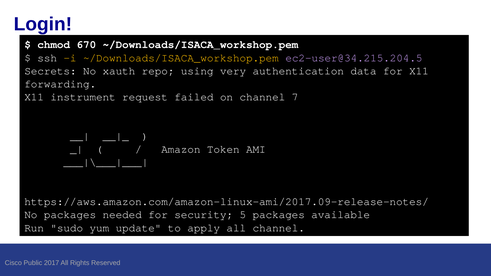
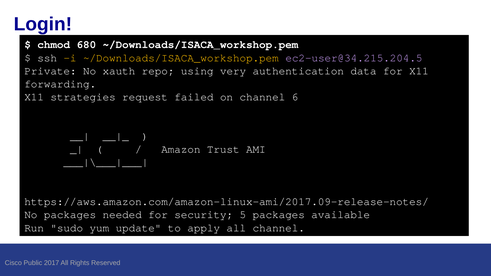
670: 670 -> 680
Secrets: Secrets -> Private
instrument: instrument -> strategies
7: 7 -> 6
Token: Token -> Trust
